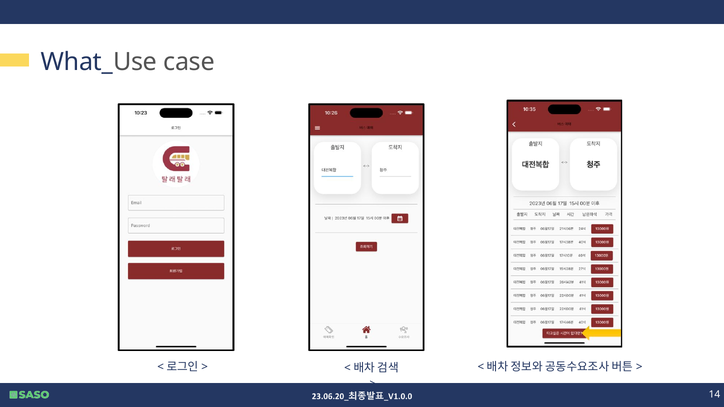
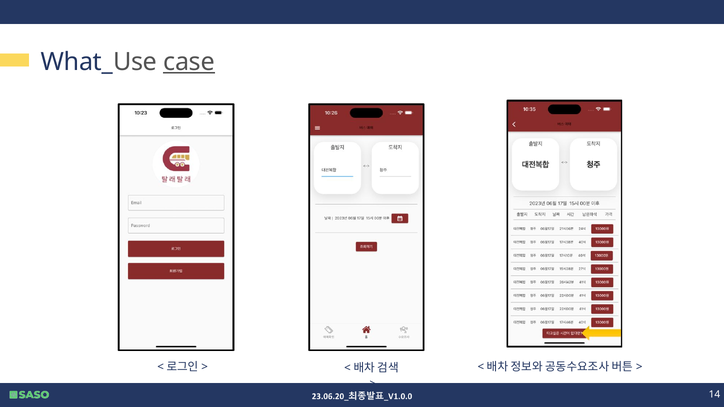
case underline: none -> present
